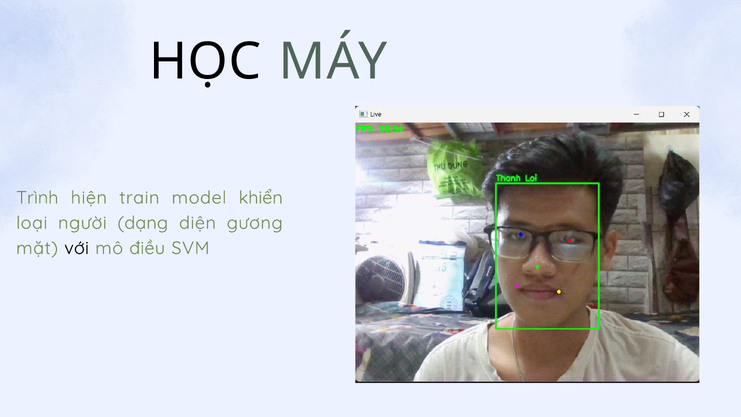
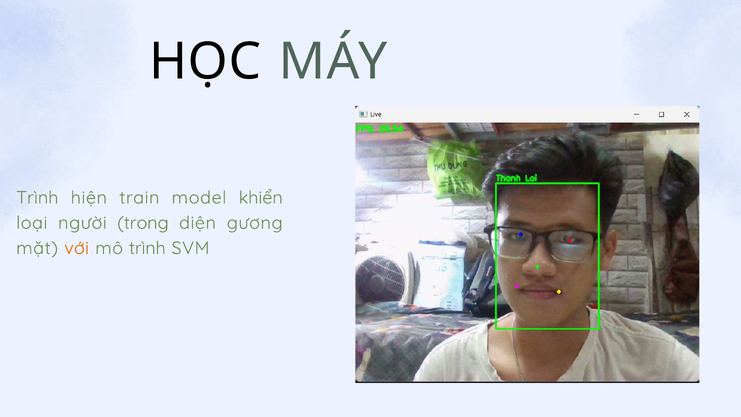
dạng: dạng -> trong
với colour: black -> orange
mô điều: điều -> trình
